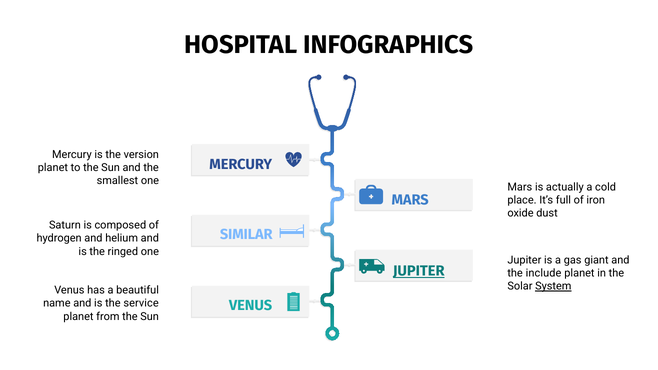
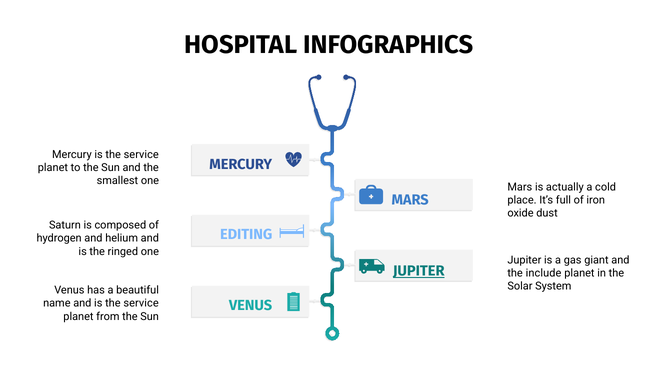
Mercury is the version: version -> service
SIMILAR: SIMILAR -> EDITING
System underline: present -> none
